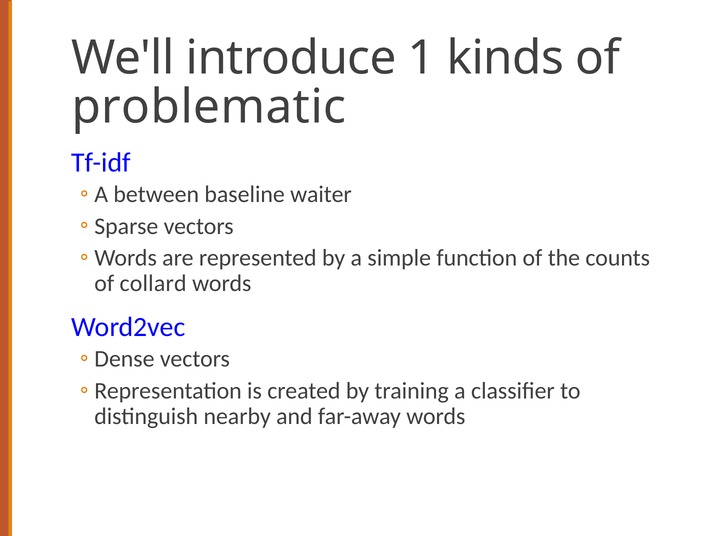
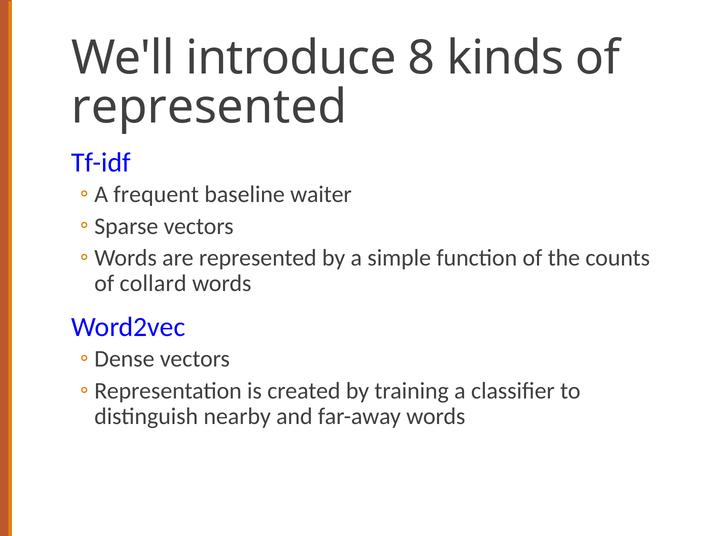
1: 1 -> 8
problematic at (209, 107): problematic -> represented
between: between -> frequent
